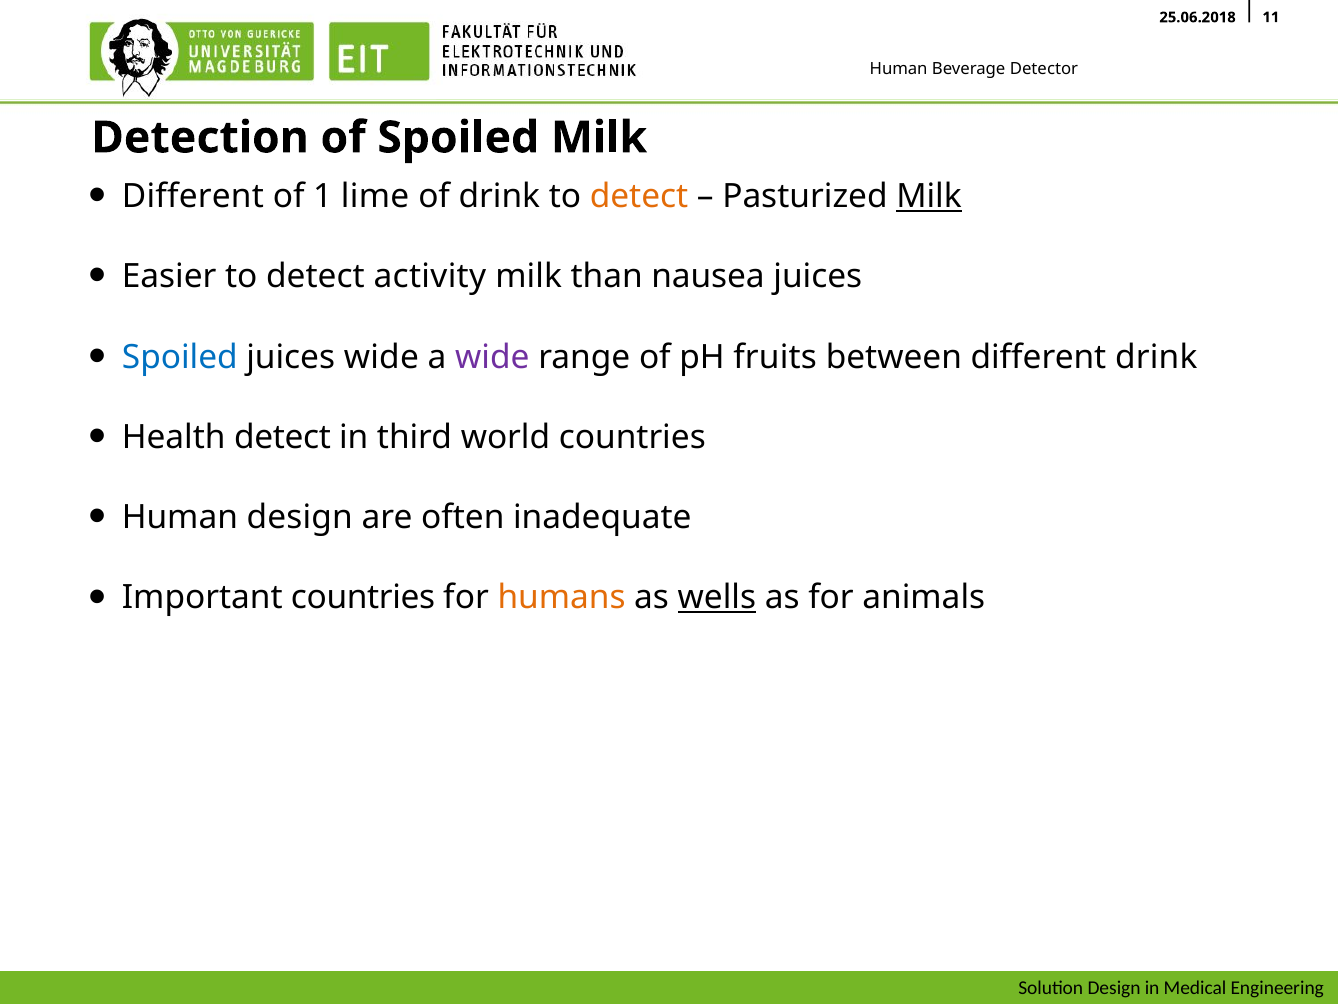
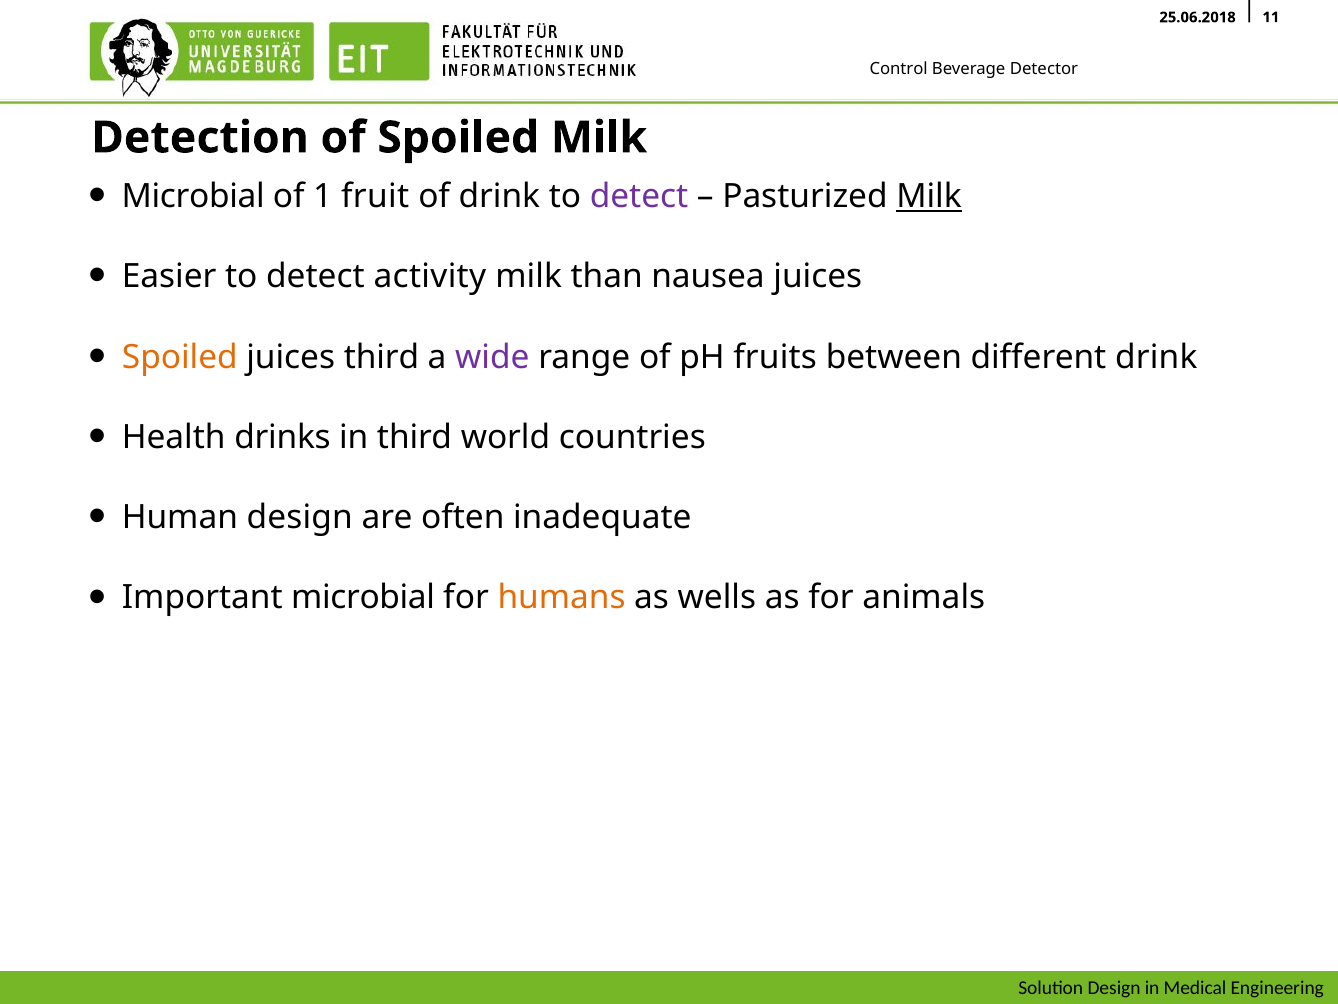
Human at (899, 69): Human -> Control
Different at (193, 196): Different -> Microbial
lime: lime -> fruit
detect at (639, 196) colour: orange -> purple
Spoiled at (180, 357) colour: blue -> orange
juices wide: wide -> third
Health detect: detect -> drinks
Important countries: countries -> microbial
wells underline: present -> none
